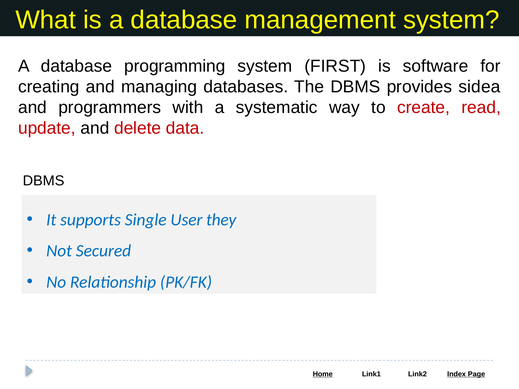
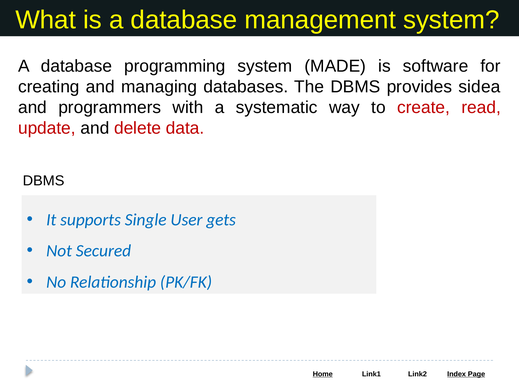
FIRST: FIRST -> MADE
they: they -> gets
